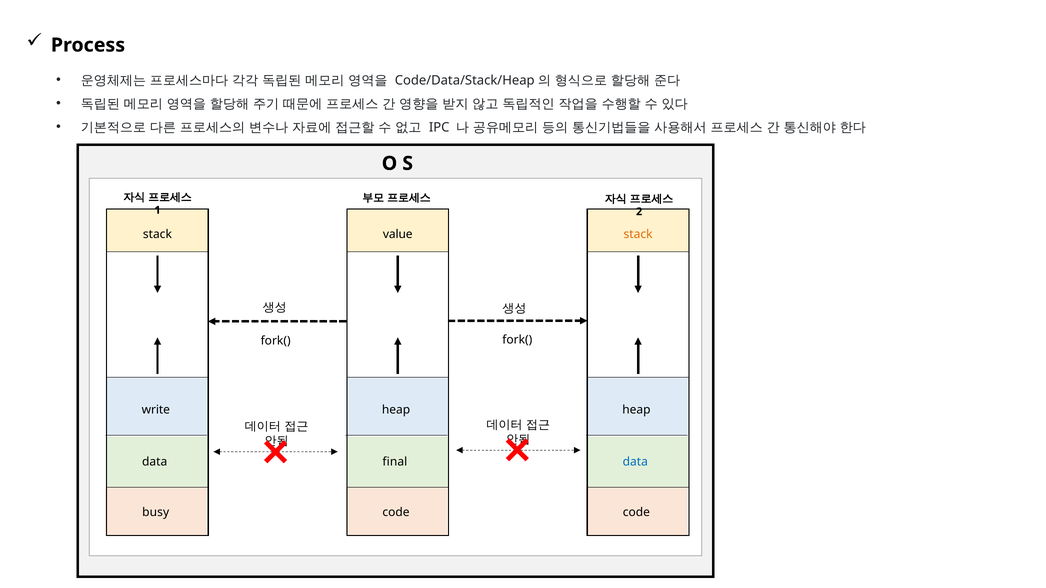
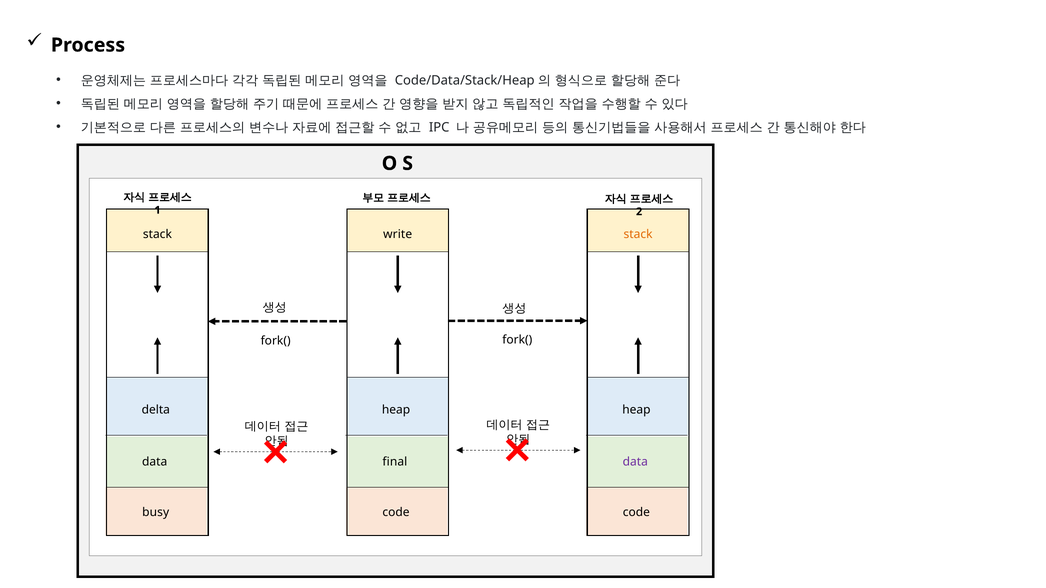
value: value -> write
write: write -> delta
data at (635, 462) colour: blue -> purple
